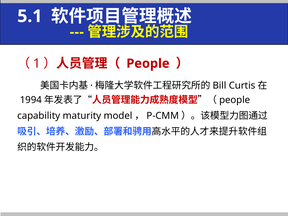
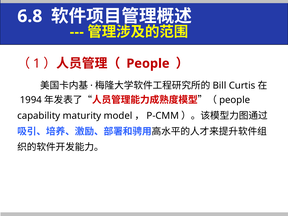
5.1: 5.1 -> 6.8
